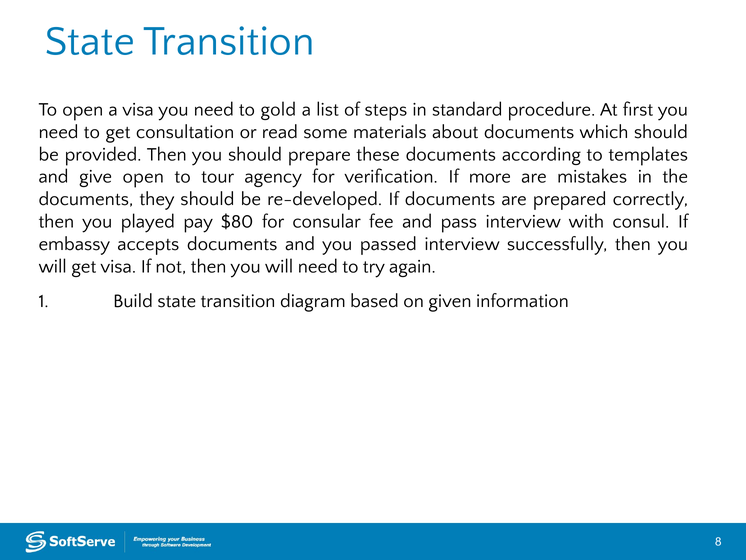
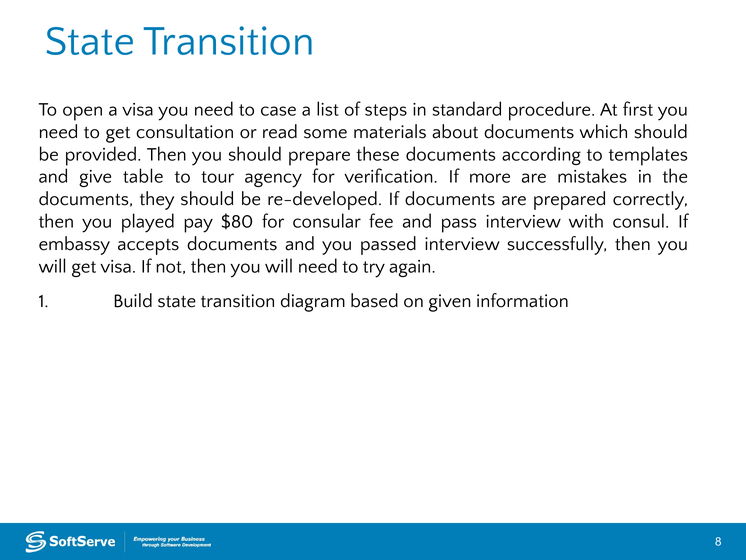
gold: gold -> case
give open: open -> table
